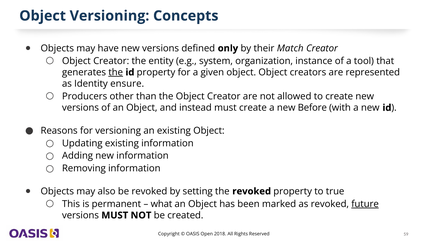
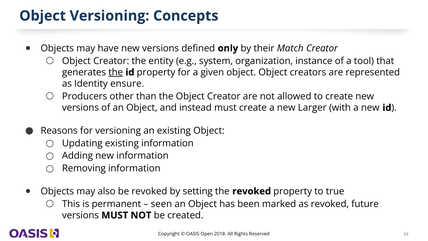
Before: Before -> Larger
what: what -> seen
future underline: present -> none
